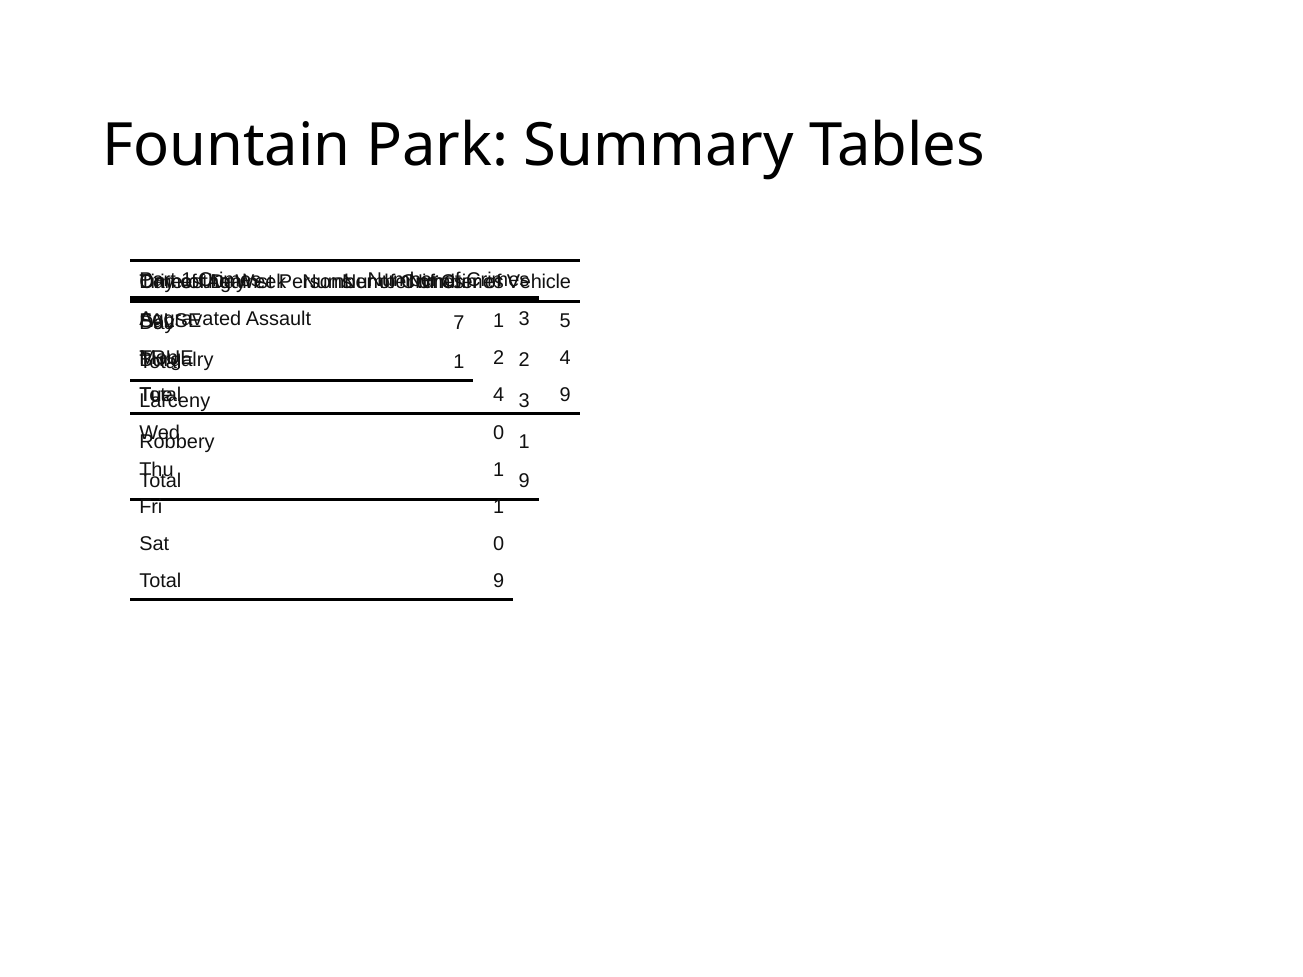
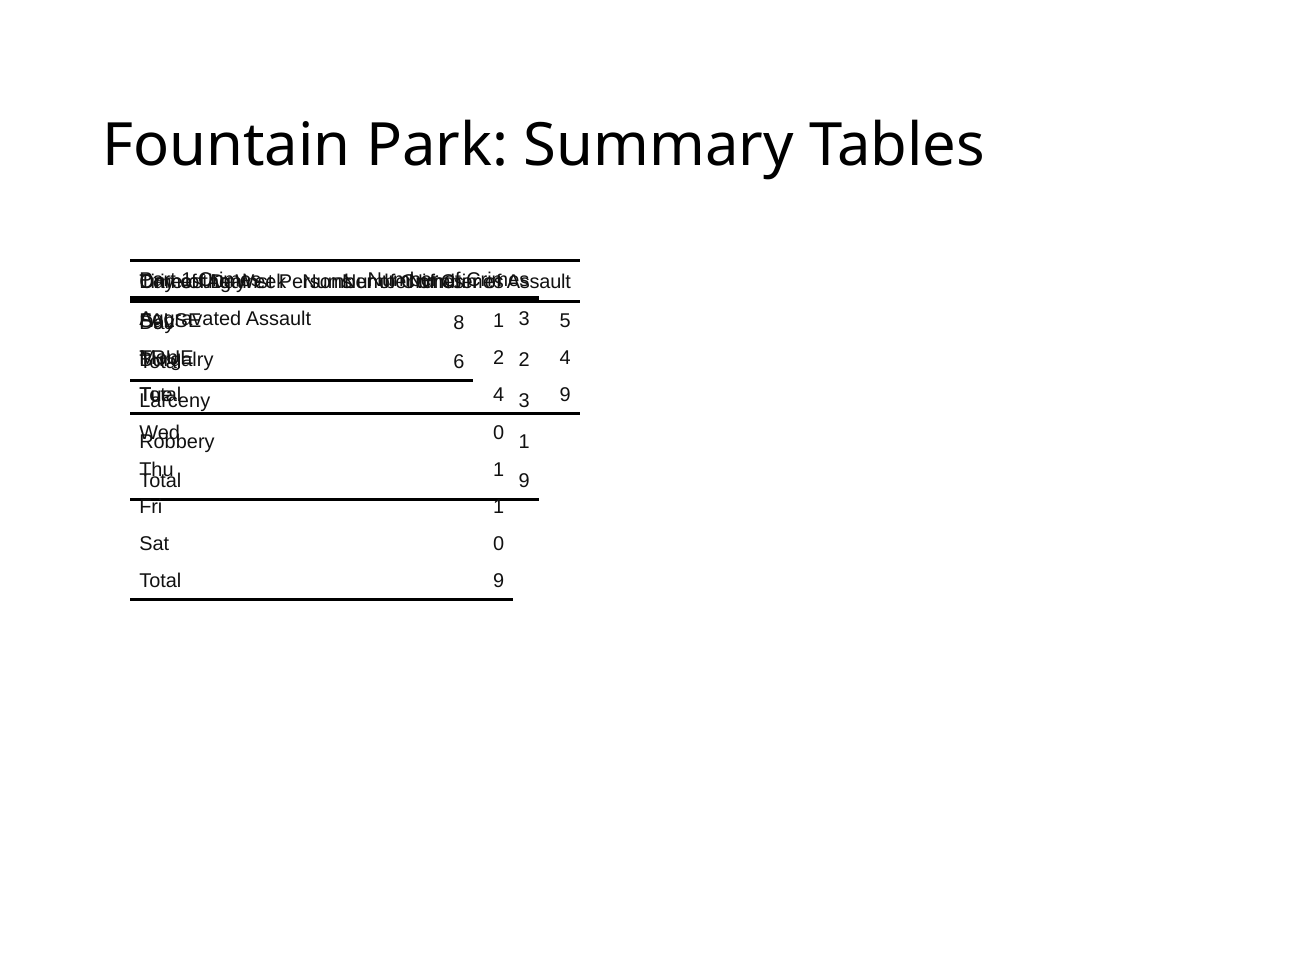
Vehicle at (539, 282): Vehicle -> Assault
7: 7 -> 8
1 at (459, 362): 1 -> 6
